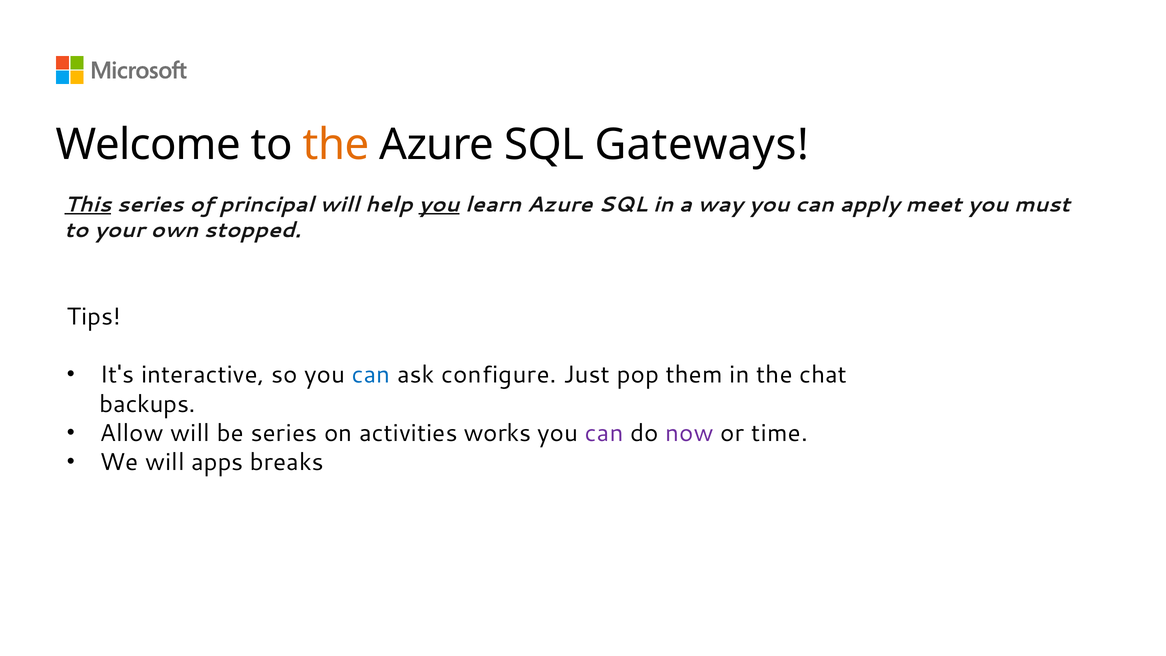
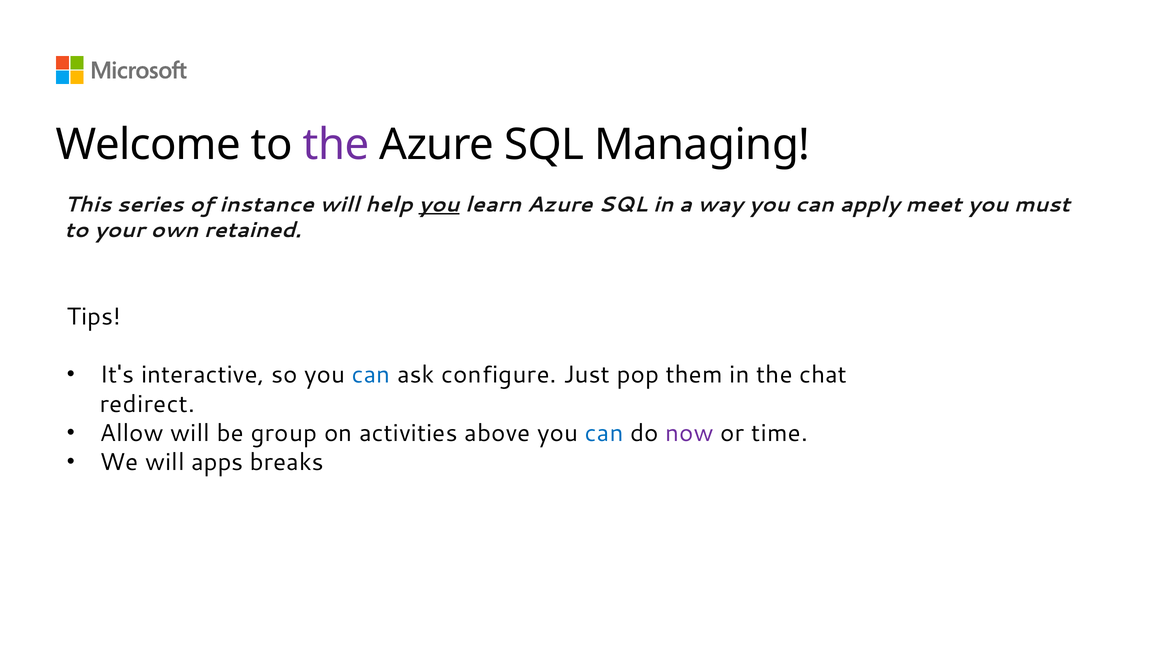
the at (336, 145) colour: orange -> purple
Gateways: Gateways -> Managing
This underline: present -> none
principal: principal -> instance
stopped: stopped -> retained
backups: backups -> redirect
be series: series -> group
works: works -> above
can at (604, 433) colour: purple -> blue
